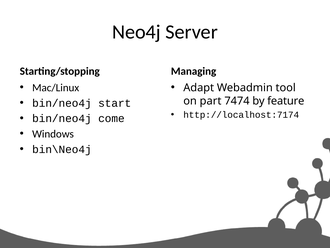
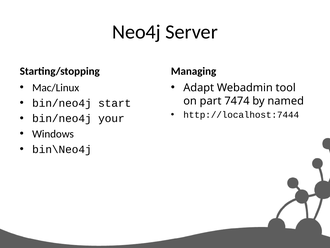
feature: feature -> named
http://localhost:7174: http://localhost:7174 -> http://localhost:7444
come: come -> your
